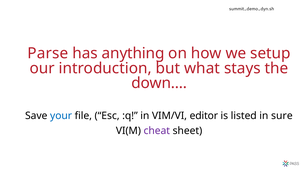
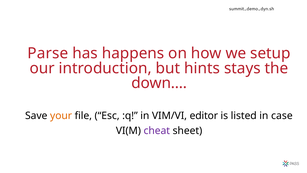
anything: anything -> happens
what: what -> hints
your colour: blue -> orange
sure: sure -> case
